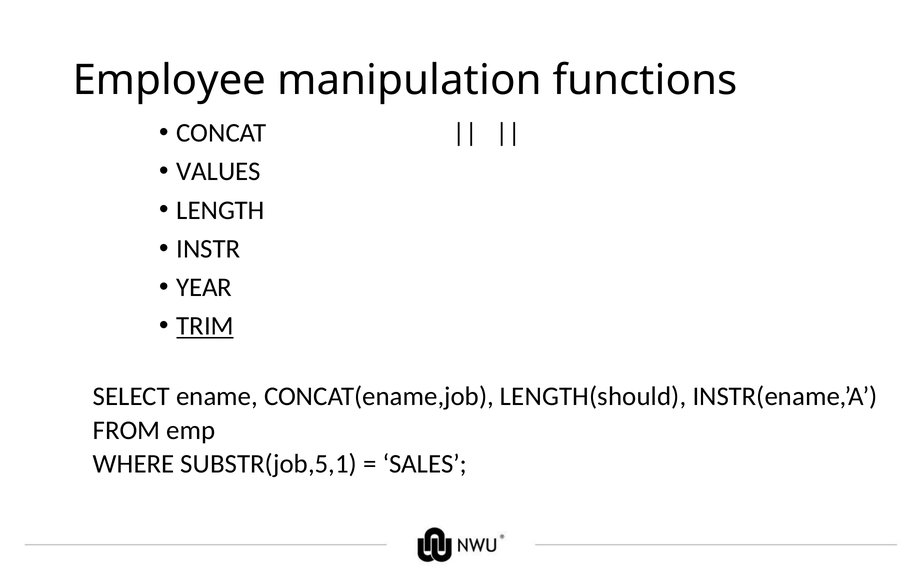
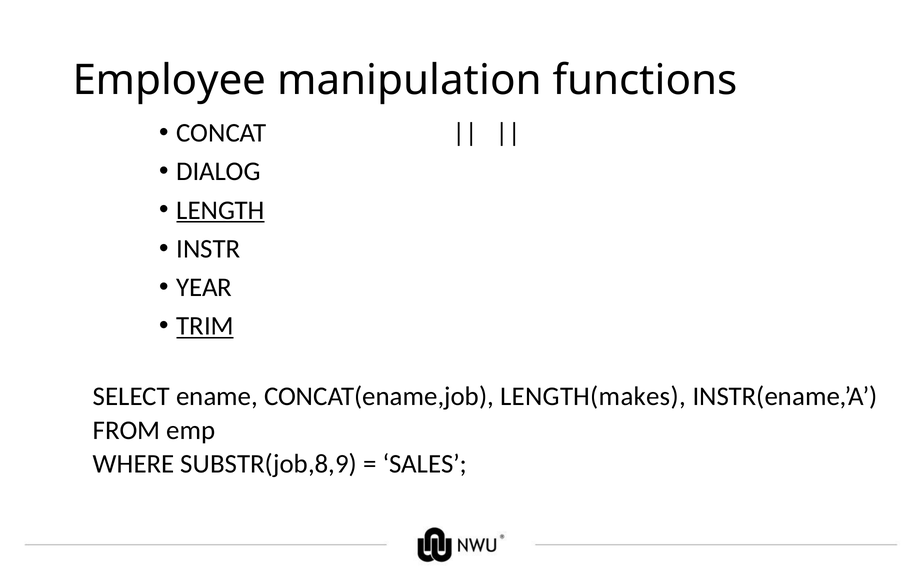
VALUES: VALUES -> DIALOG
LENGTH underline: none -> present
LENGTH(should: LENGTH(should -> LENGTH(makes
SUBSTR(job,5,1: SUBSTR(job,5,1 -> SUBSTR(job,8,9
